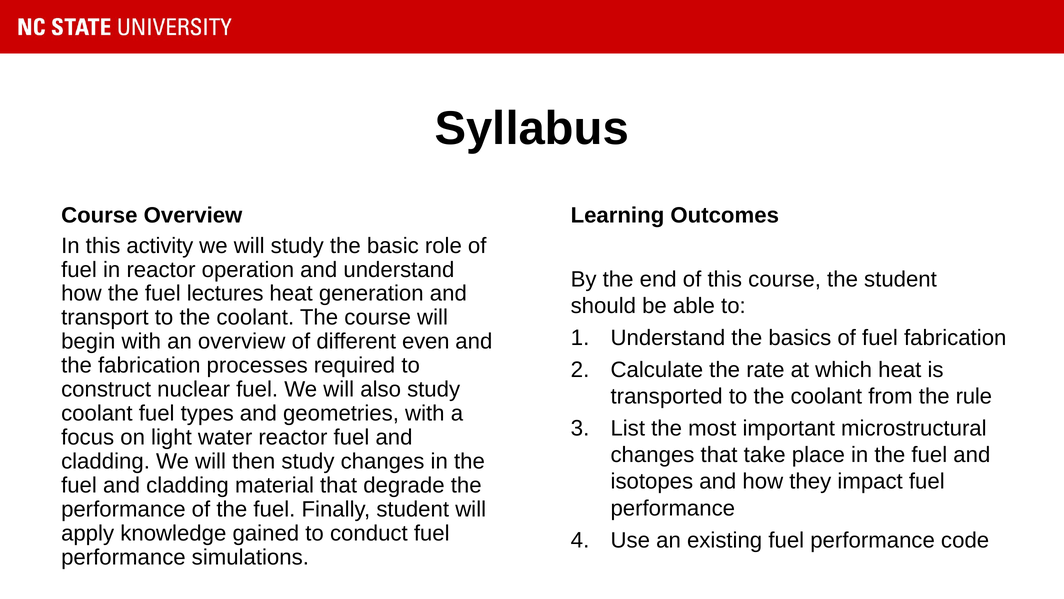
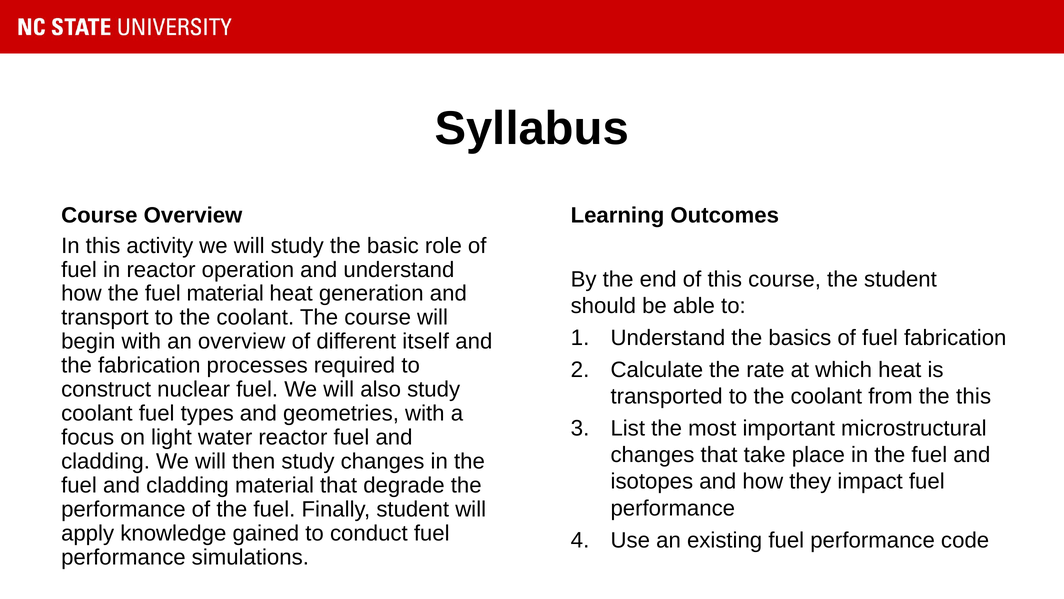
fuel lectures: lectures -> material
even: even -> itself
the rule: rule -> this
